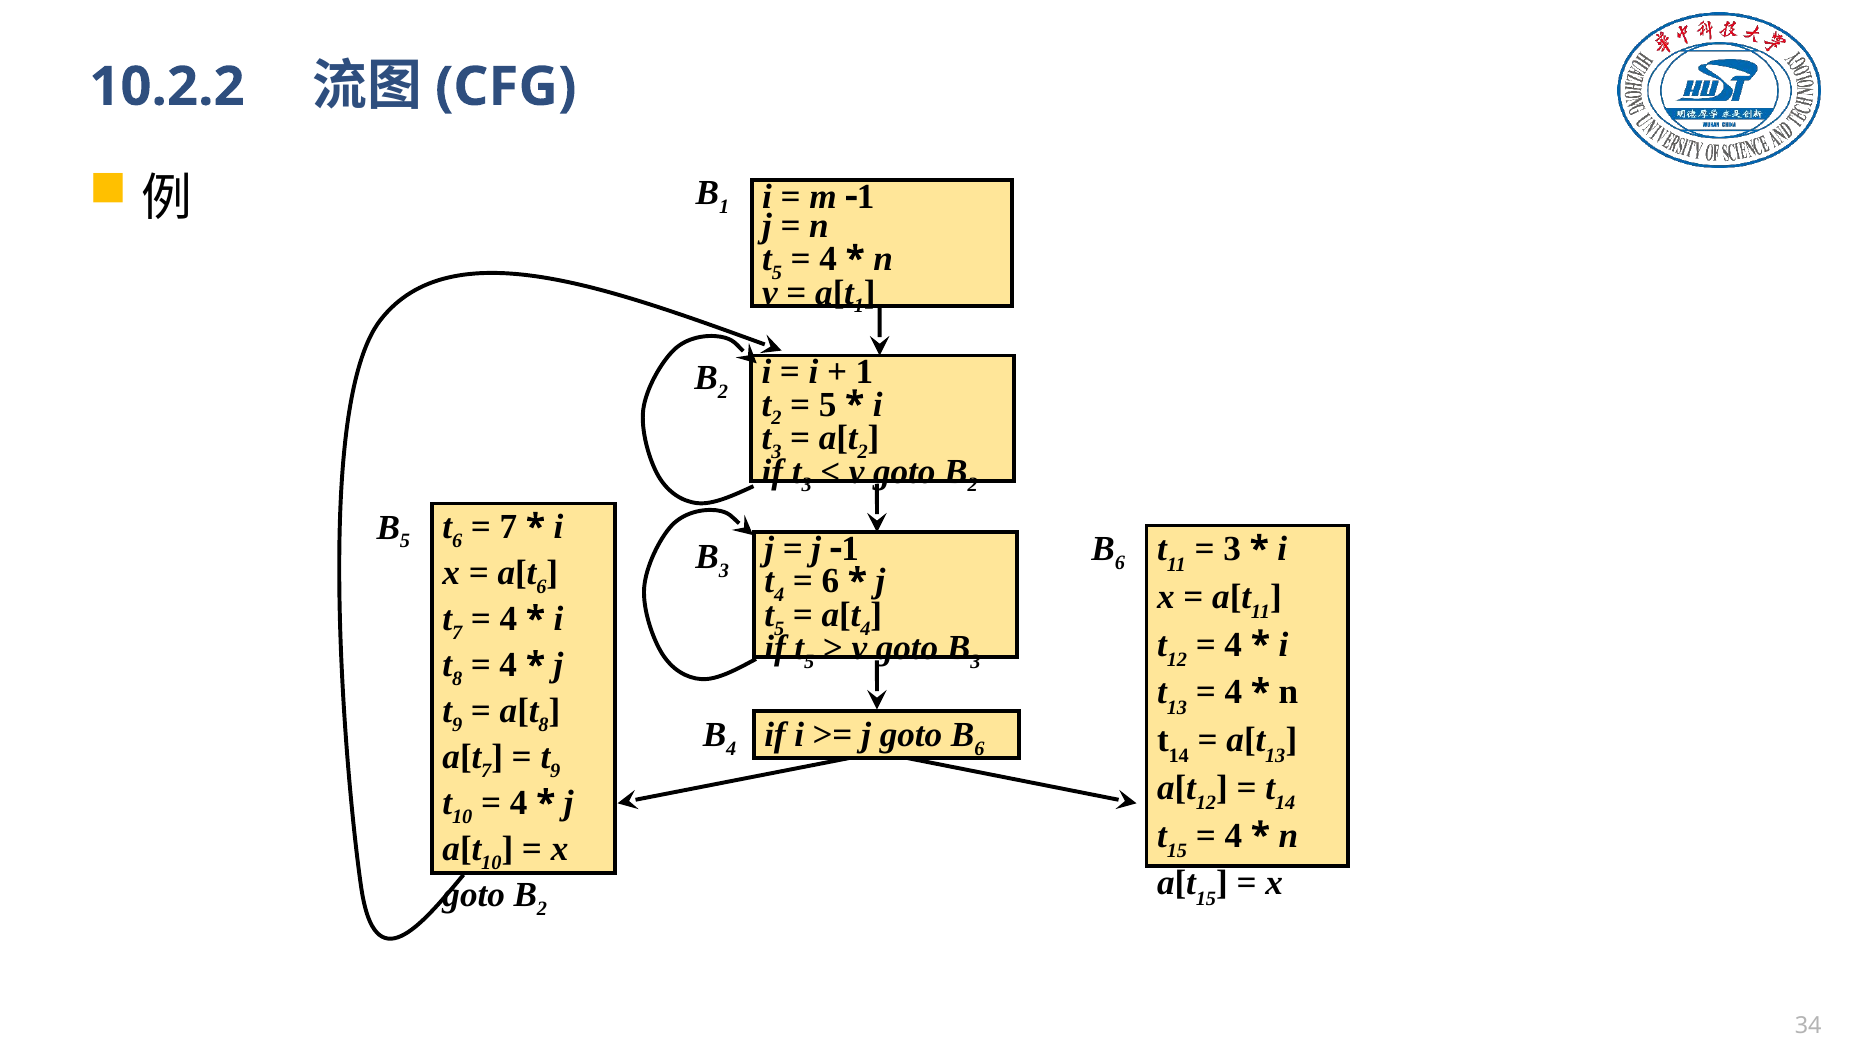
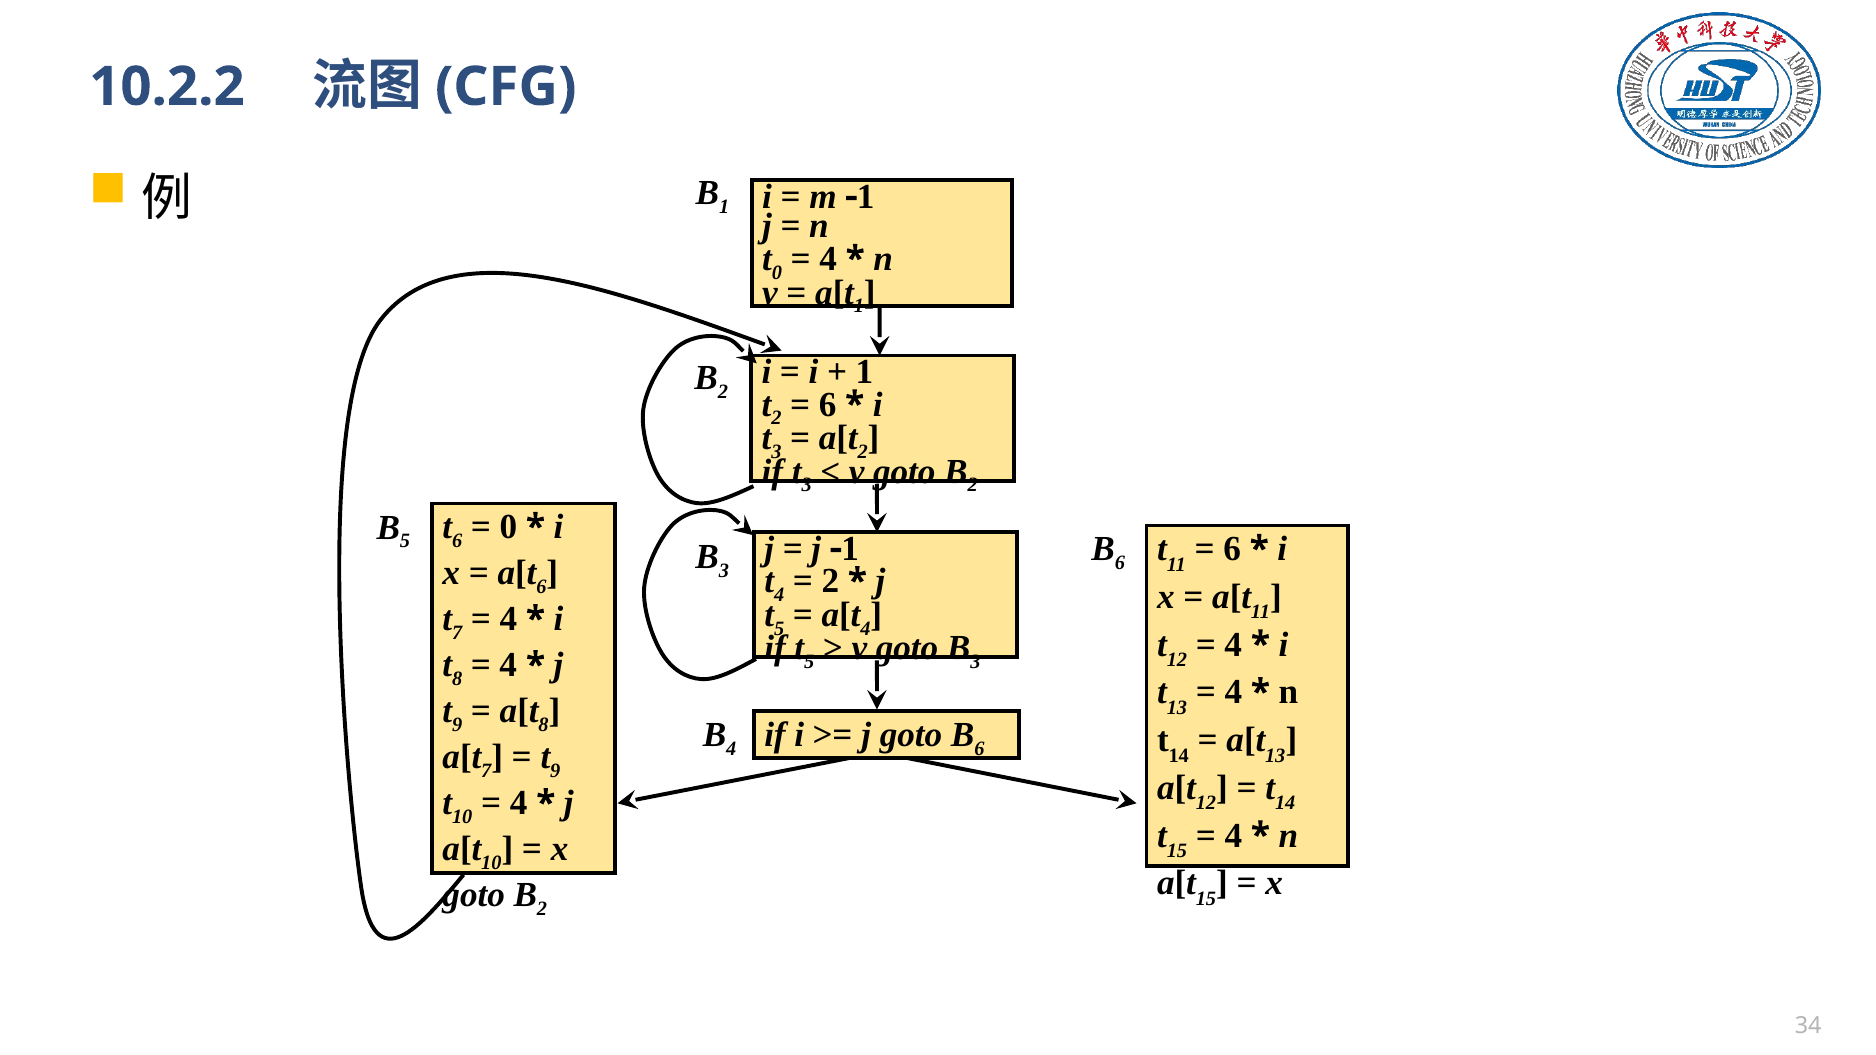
5 at (777, 273): 5 -> 0
5 at (828, 405): 5 -> 6
7 at (508, 527): 7 -> 0
3 at (1232, 549): 3 -> 6
6 at (830, 581): 6 -> 2
